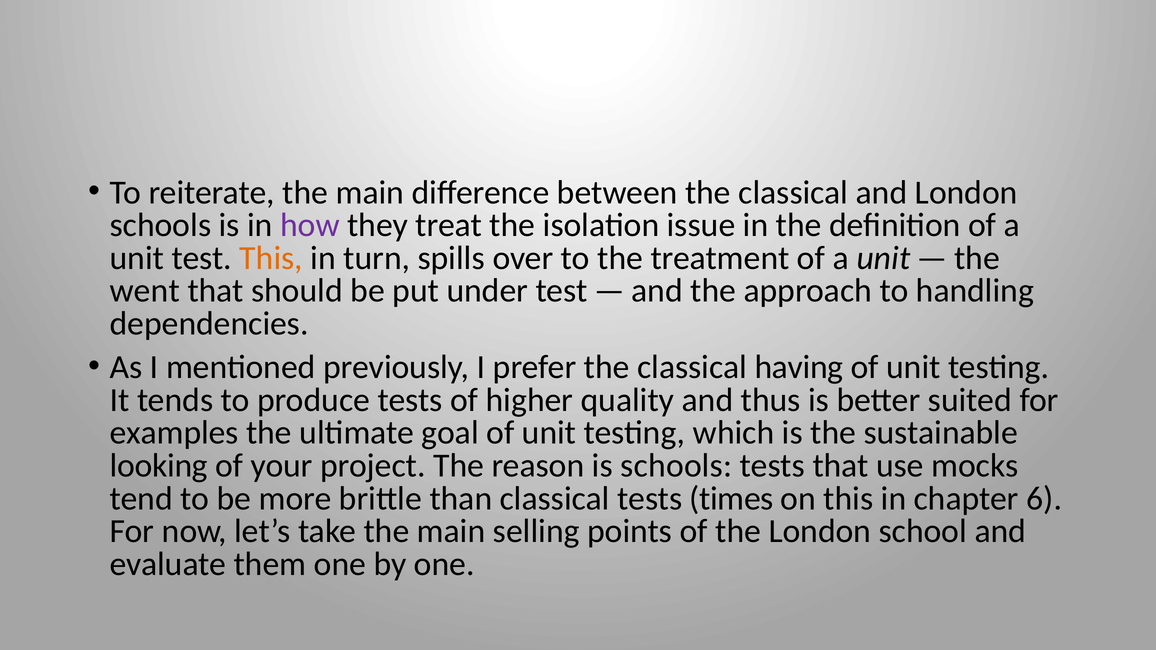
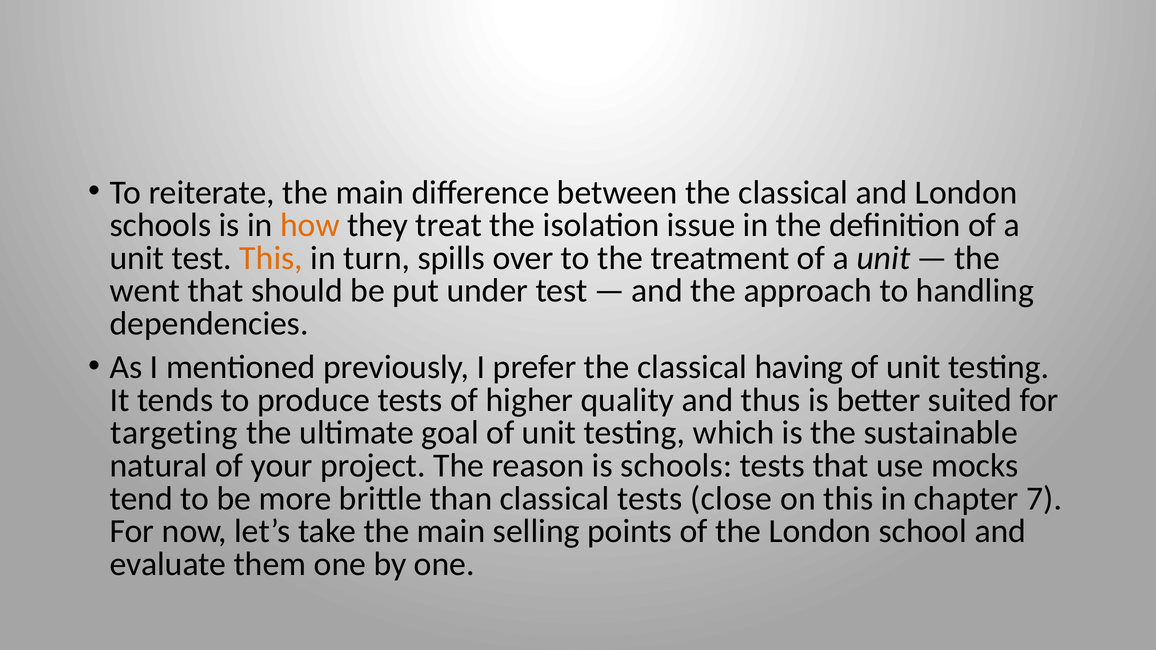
how colour: purple -> orange
examples: examples -> targeting
looking: looking -> natural
times: times -> close
6: 6 -> 7
